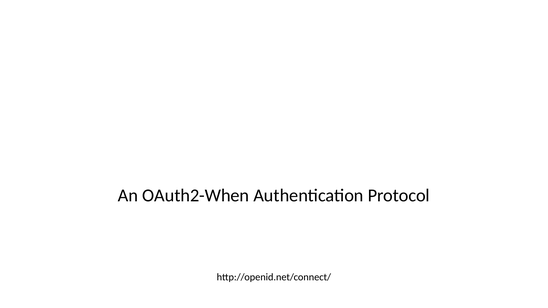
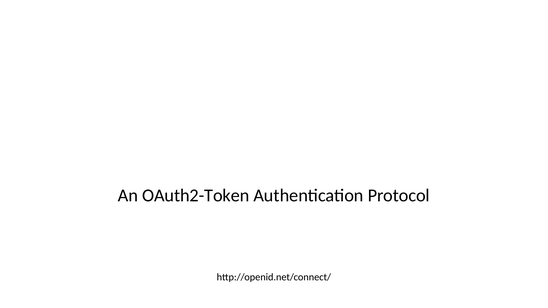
OAuth2-When: OAuth2-When -> OAuth2-Token
